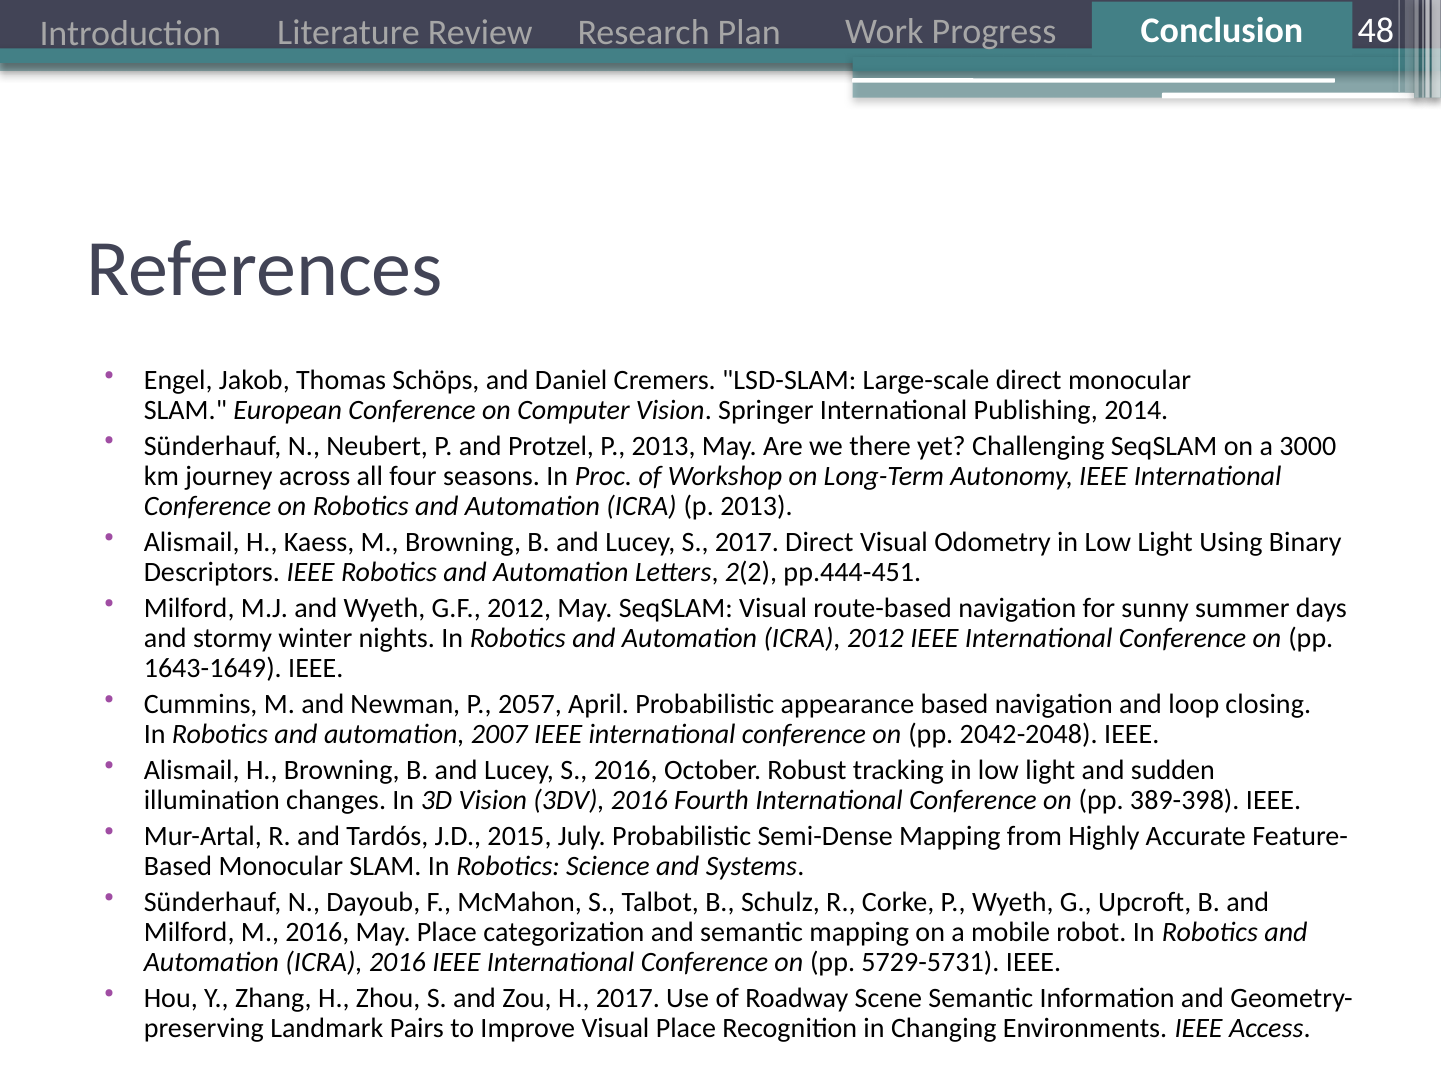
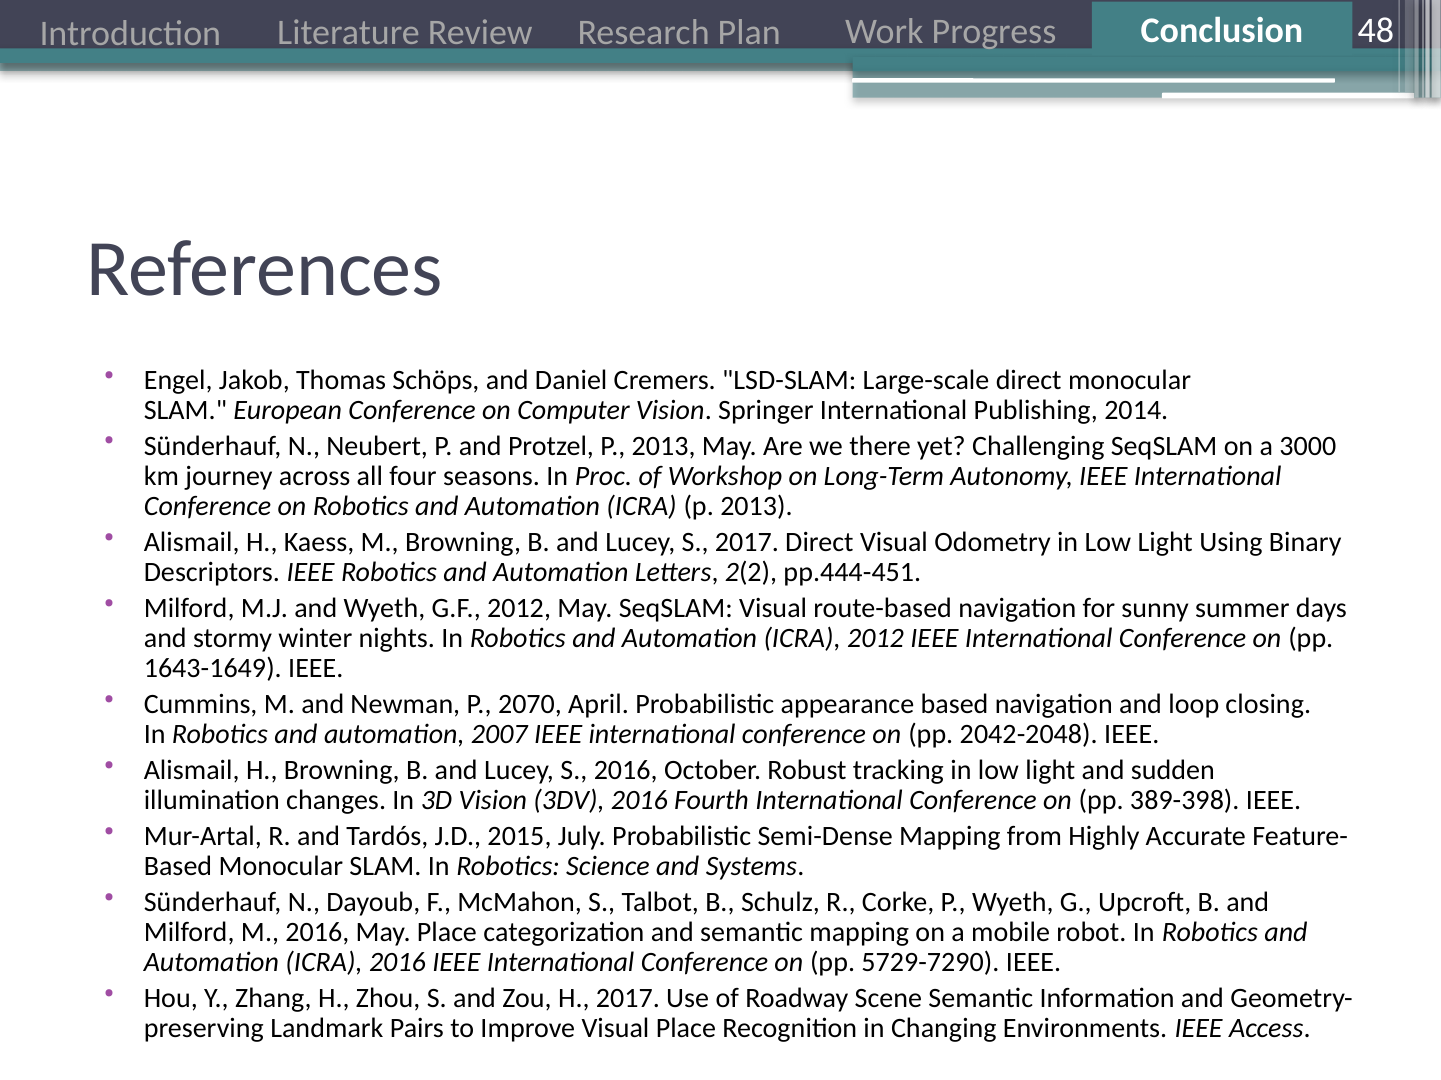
2057: 2057 -> 2070
5729-5731: 5729-5731 -> 5729-7290
